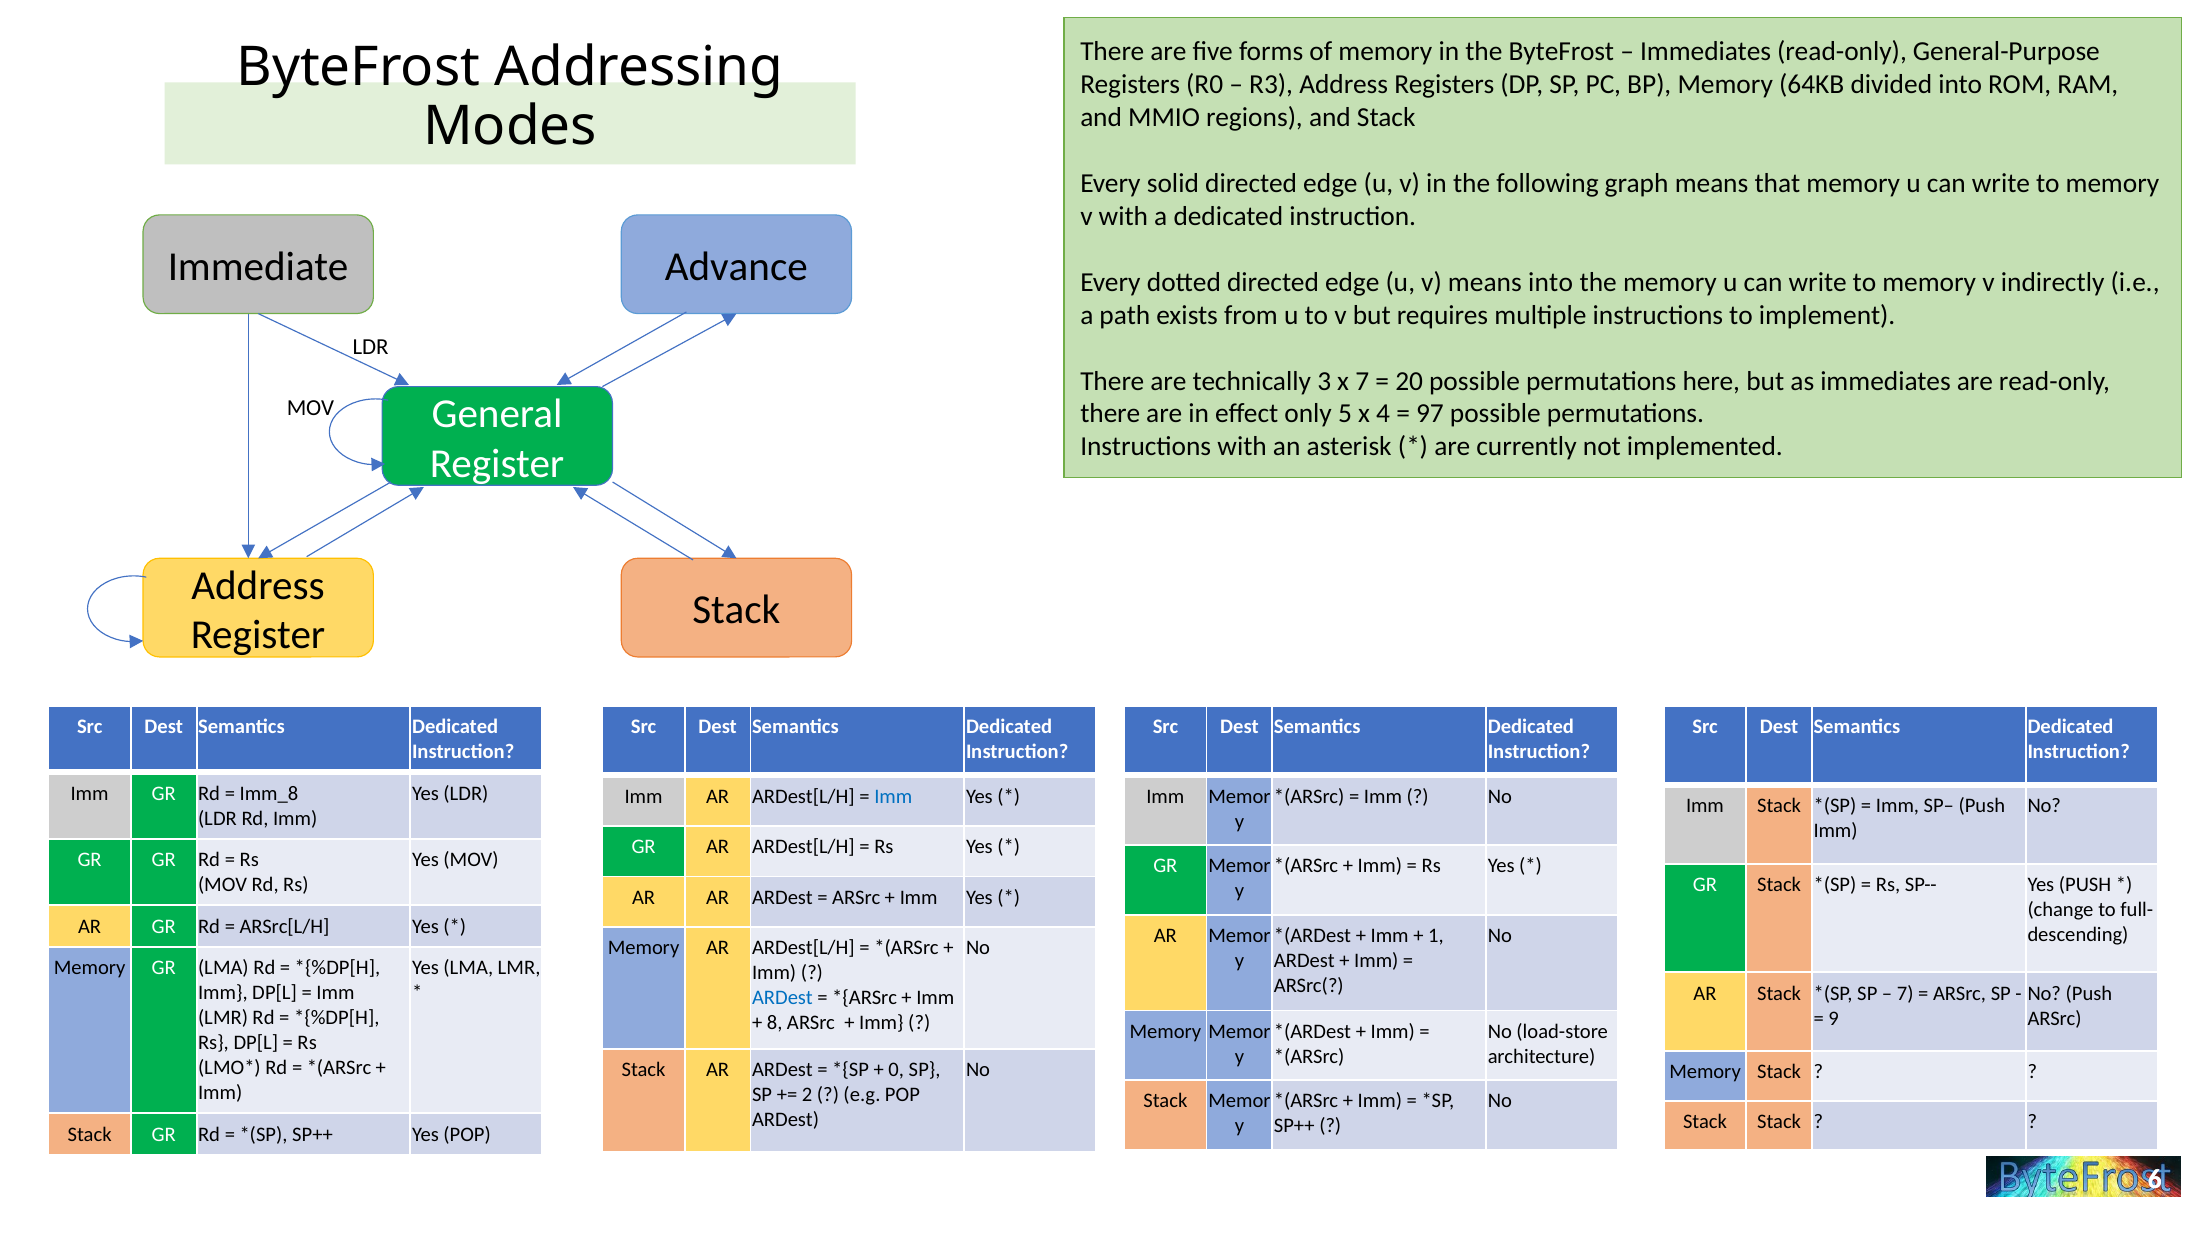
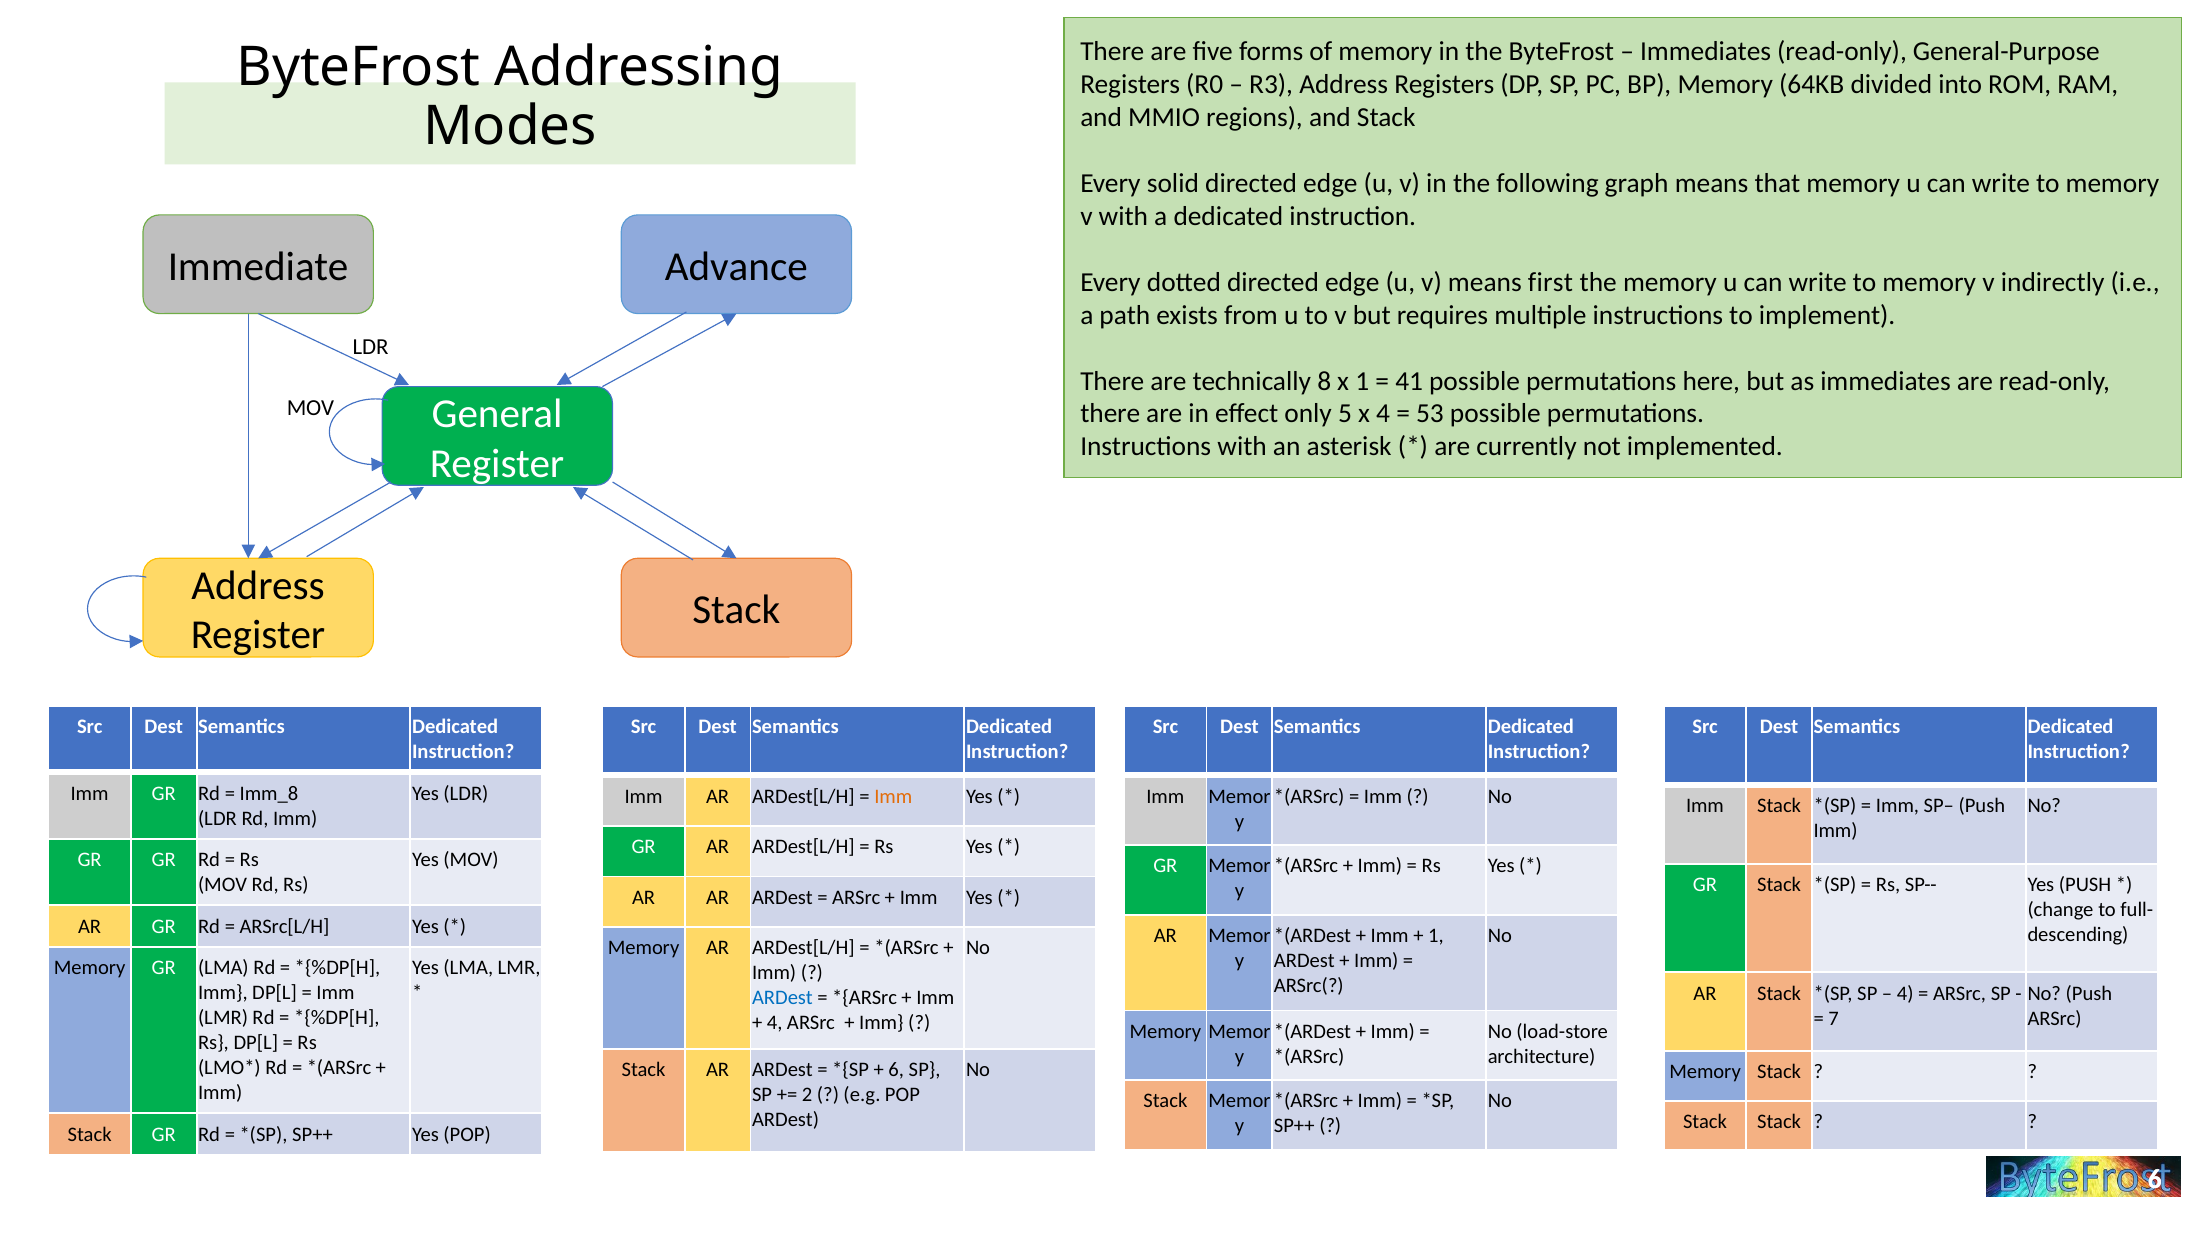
means into: into -> first
3: 3 -> 8
x 7: 7 -> 1
20: 20 -> 41
97: 97 -> 53
Imm at (893, 796) colour: blue -> orange
7 at (1905, 993): 7 -> 4
9: 9 -> 7
8 at (775, 1023): 8 -> 4
0: 0 -> 6
